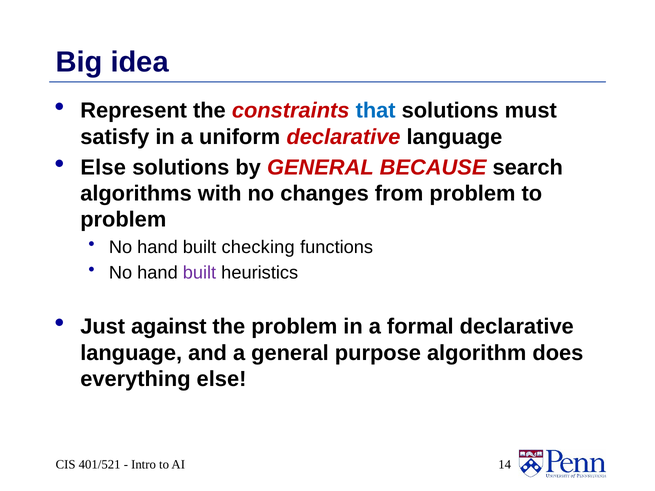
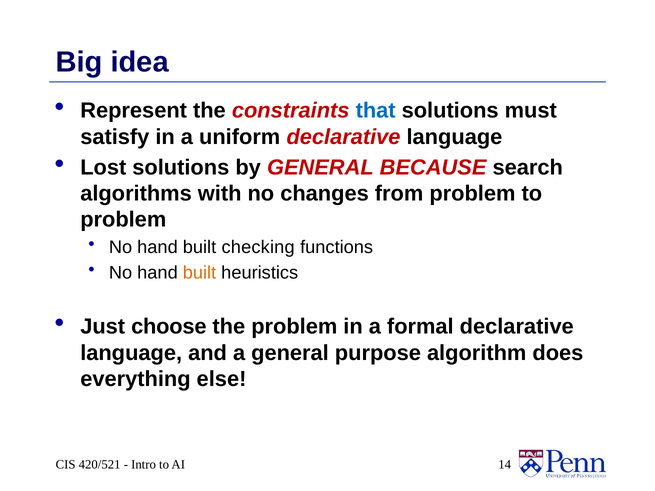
Else at (103, 167): Else -> Lost
built at (199, 273) colour: purple -> orange
against: against -> choose
401/521: 401/521 -> 420/521
